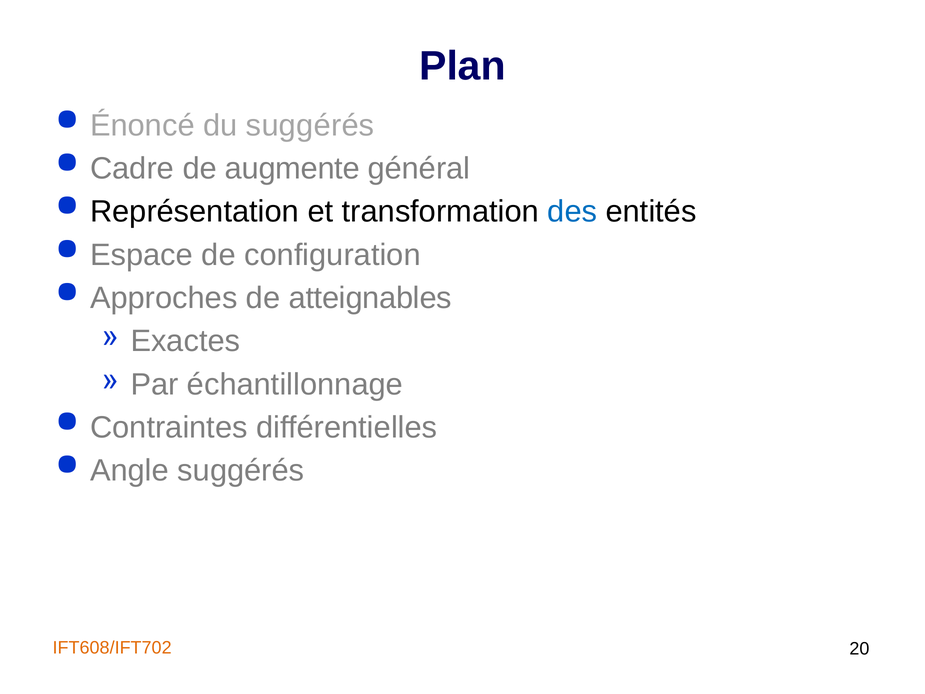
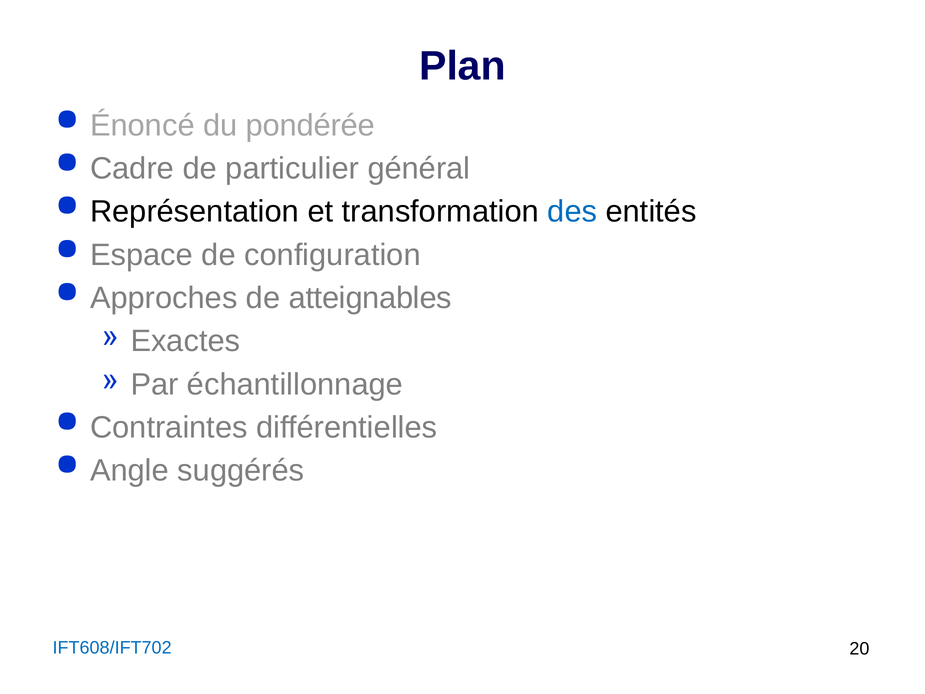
du suggérés: suggérés -> pondérée
augmente: augmente -> particulier
IFT608/IFT702 colour: orange -> blue
